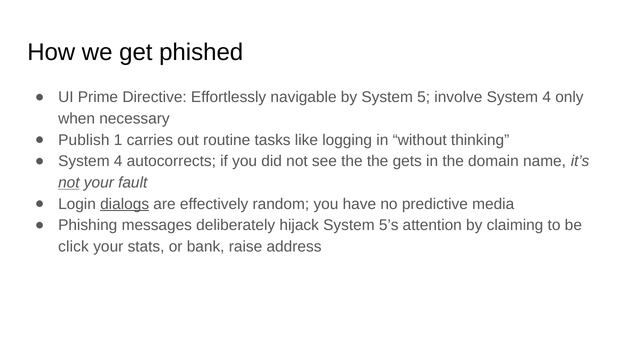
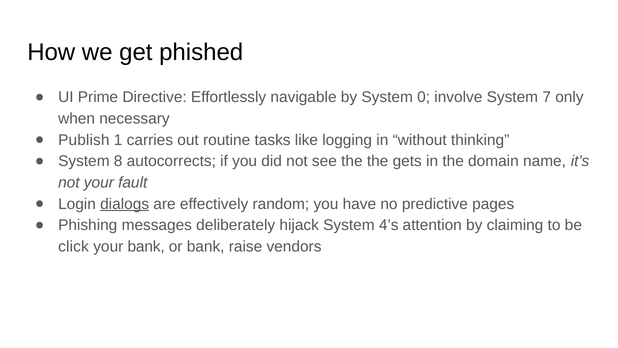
5: 5 -> 0
involve System 4: 4 -> 7
4 at (118, 161): 4 -> 8
not at (69, 182) underline: present -> none
media: media -> pages
5’s: 5’s -> 4’s
your stats: stats -> bank
address: address -> vendors
